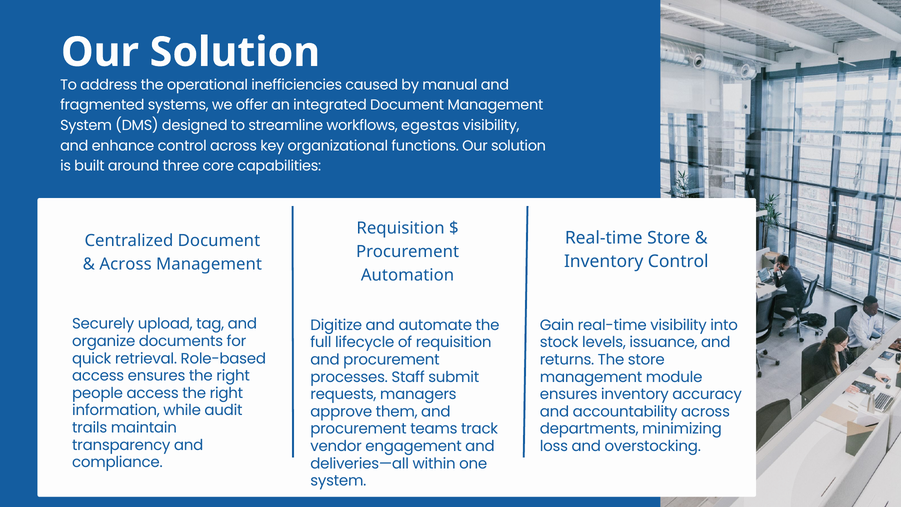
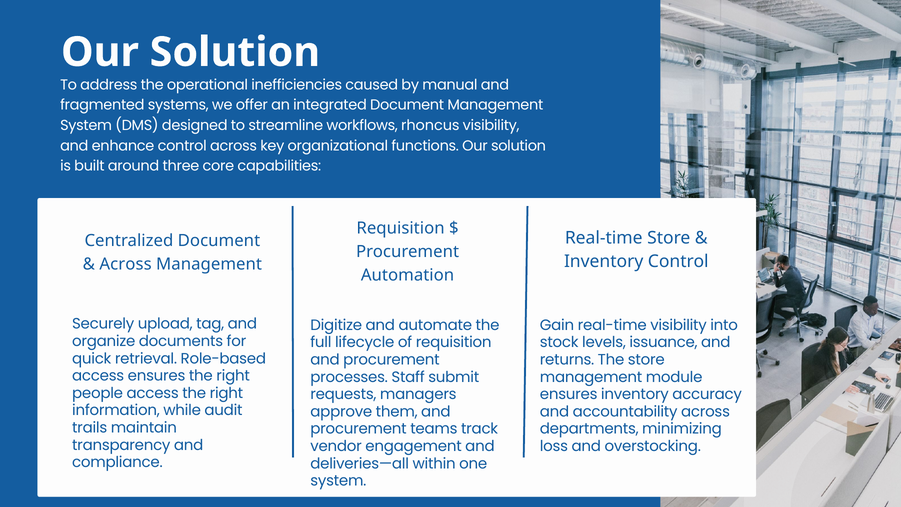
egestas: egestas -> rhoncus
